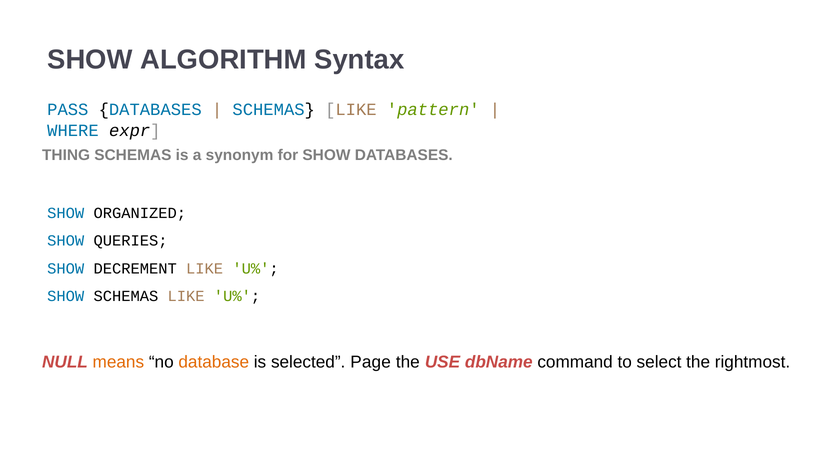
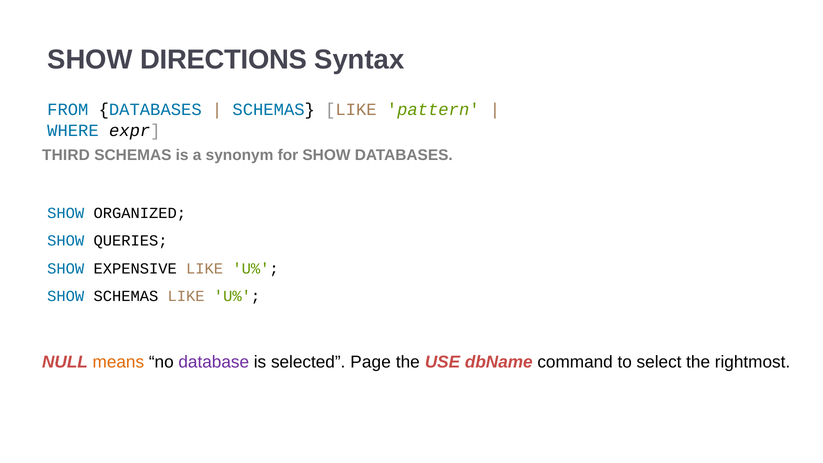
ALGORITHM: ALGORITHM -> DIRECTIONS
PASS: PASS -> FROM
THING: THING -> THIRD
DECREMENT: DECREMENT -> EXPENSIVE
database colour: orange -> purple
